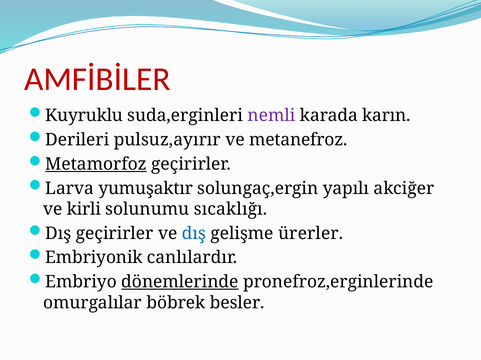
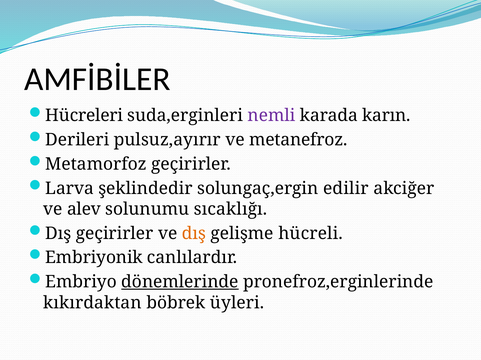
AMFİBİLER colour: red -> black
Kuyruklu: Kuyruklu -> Hücreleri
Metamorfoz underline: present -> none
yumuşaktır: yumuşaktır -> şeklindedir
yapılı: yapılı -> edilir
kirli: kirli -> alev
dış at (194, 234) colour: blue -> orange
ürerler: ürerler -> hücreli
omurgalılar: omurgalılar -> kıkırdaktan
besler: besler -> üyleri
